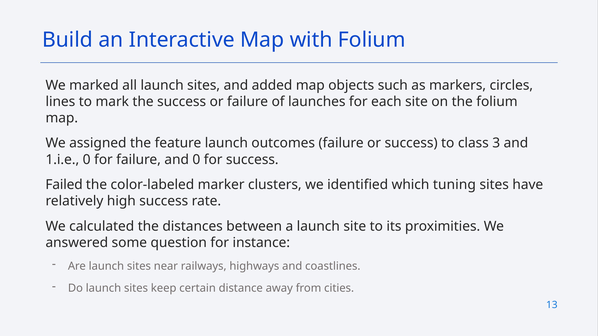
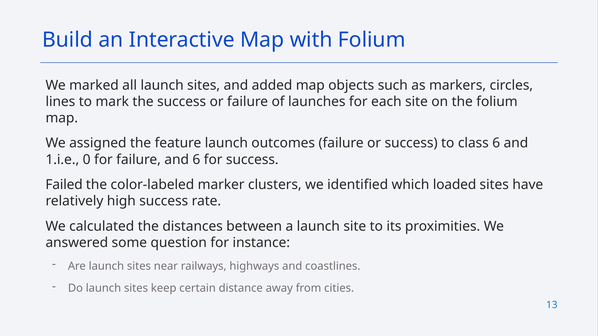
class 3: 3 -> 6
and 0: 0 -> 6
tuning: tuning -> loaded
